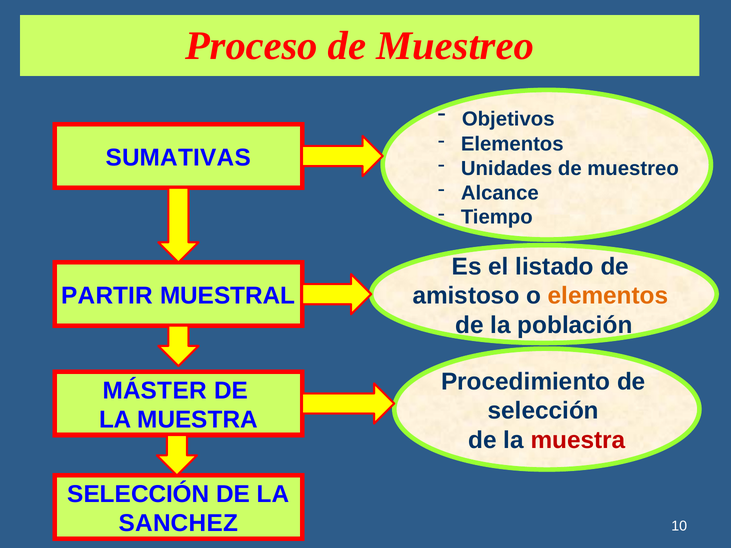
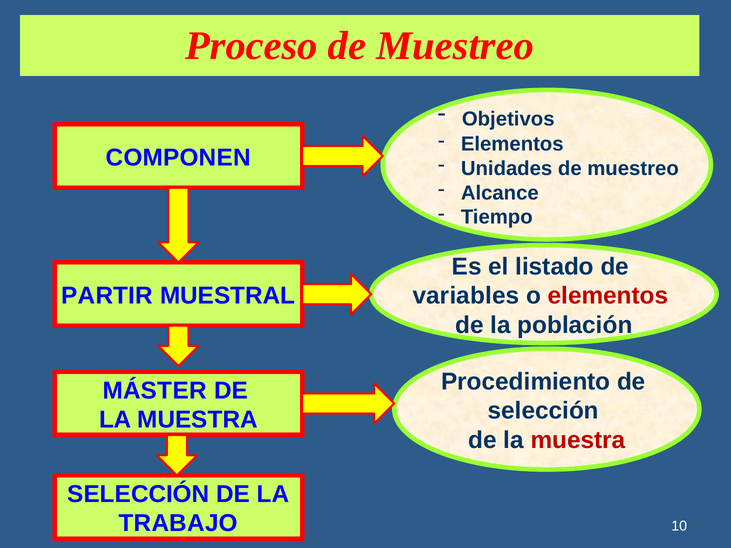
SUMATIVAS: SUMATIVAS -> COMPONEN
amistoso: amistoso -> variables
elementos at (608, 296) colour: orange -> red
SANCHEZ: SANCHEZ -> TRABAJO
